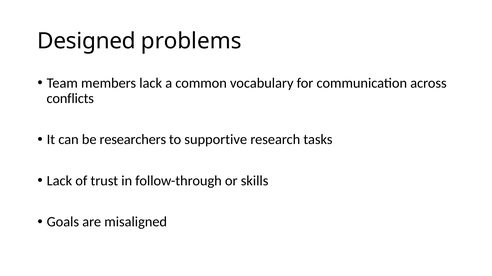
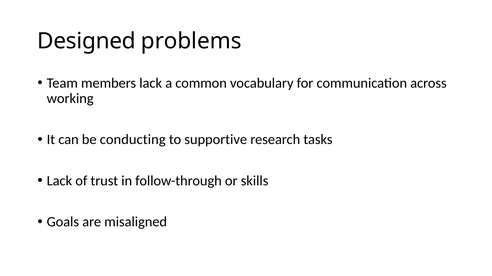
conflicts: conflicts -> working
researchers: researchers -> conducting
